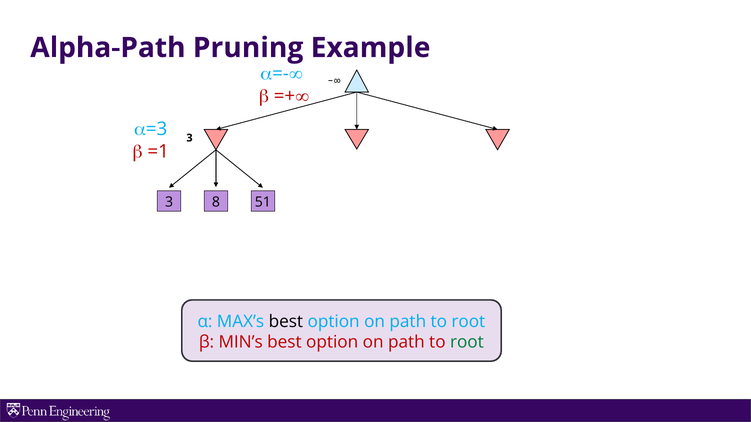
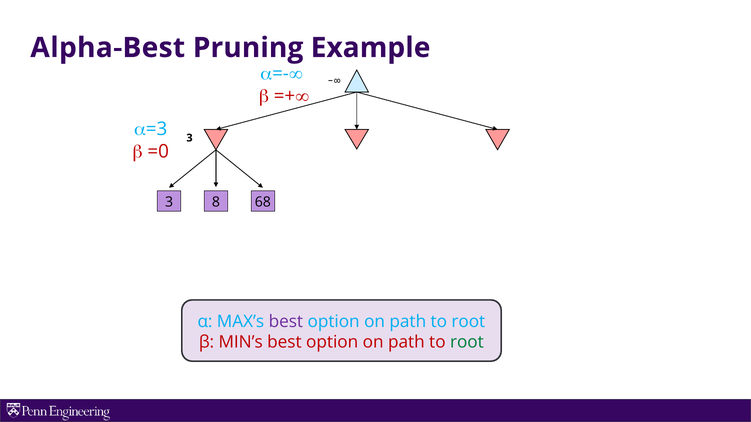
Alpha-Path: Alpha-Path -> Alpha-Best
=1: =1 -> =0
51: 51 -> 68
best at (286, 322) colour: black -> purple
